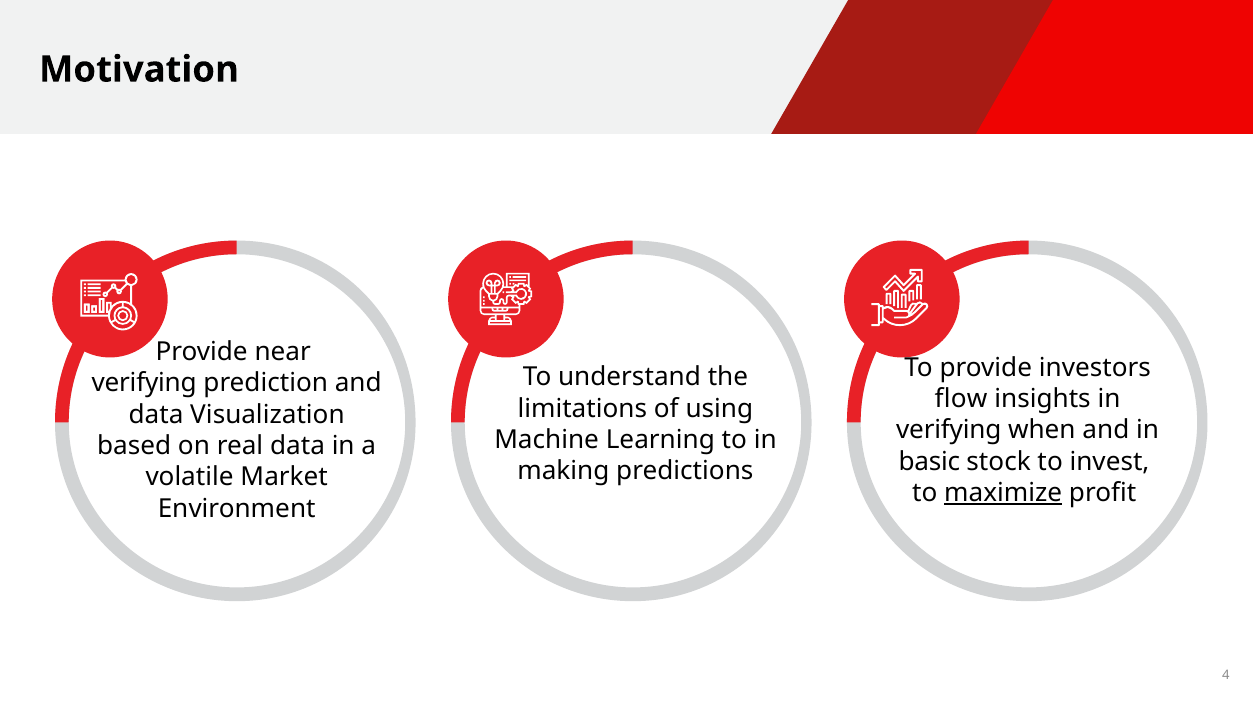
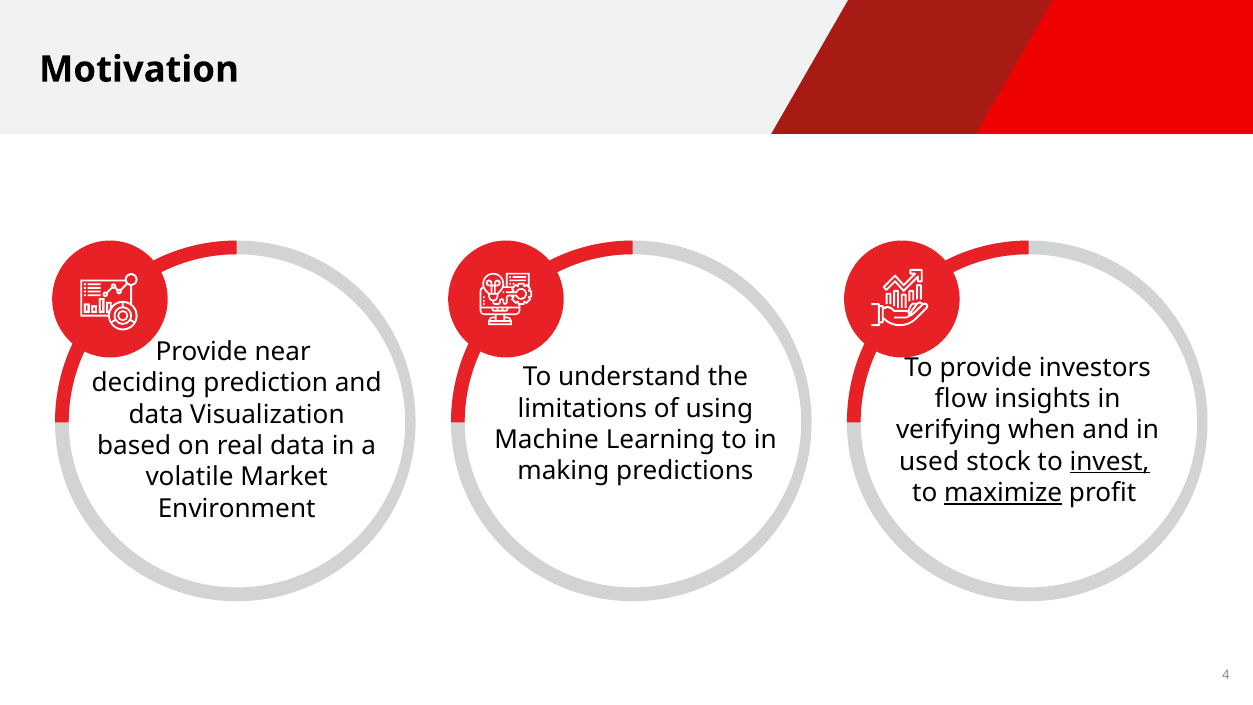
verifying at (144, 383): verifying -> deciding
basic: basic -> used
invest underline: none -> present
